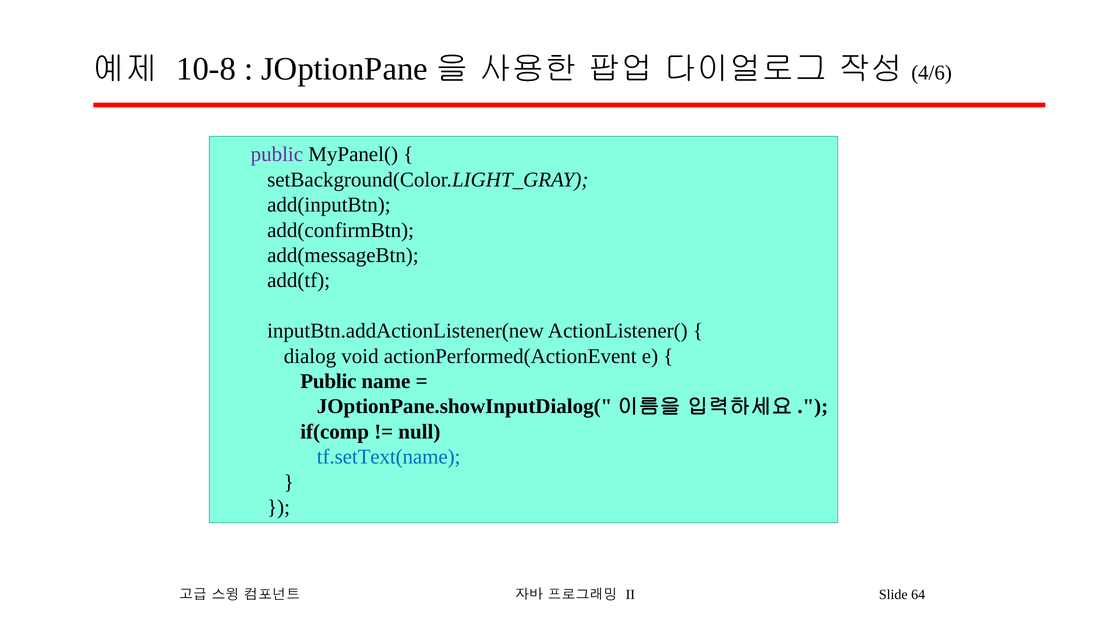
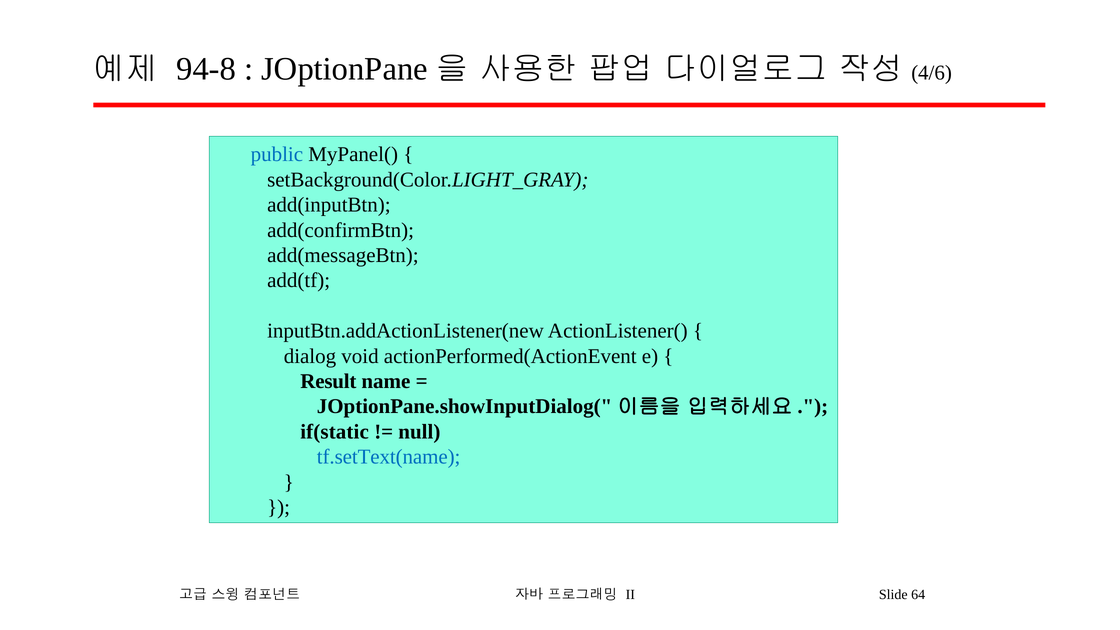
10-8: 10-8 -> 94-8
public at (277, 155) colour: purple -> blue
Public at (328, 381): Public -> Result
if(comp: if(comp -> if(static
